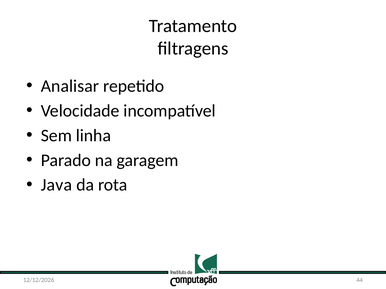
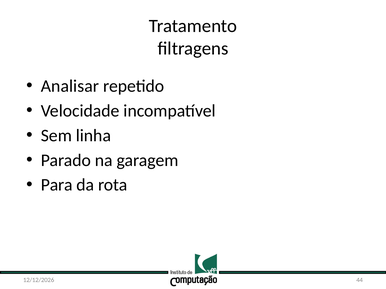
Java: Java -> Para
